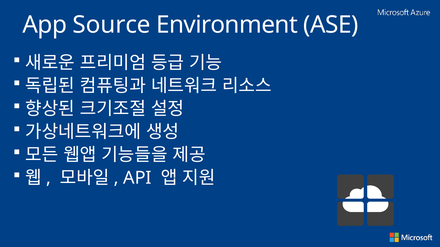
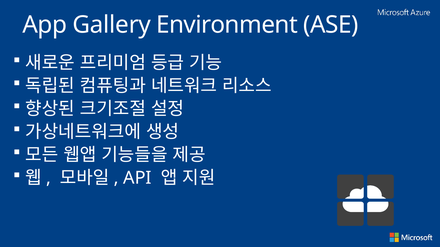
Source: Source -> Gallery
